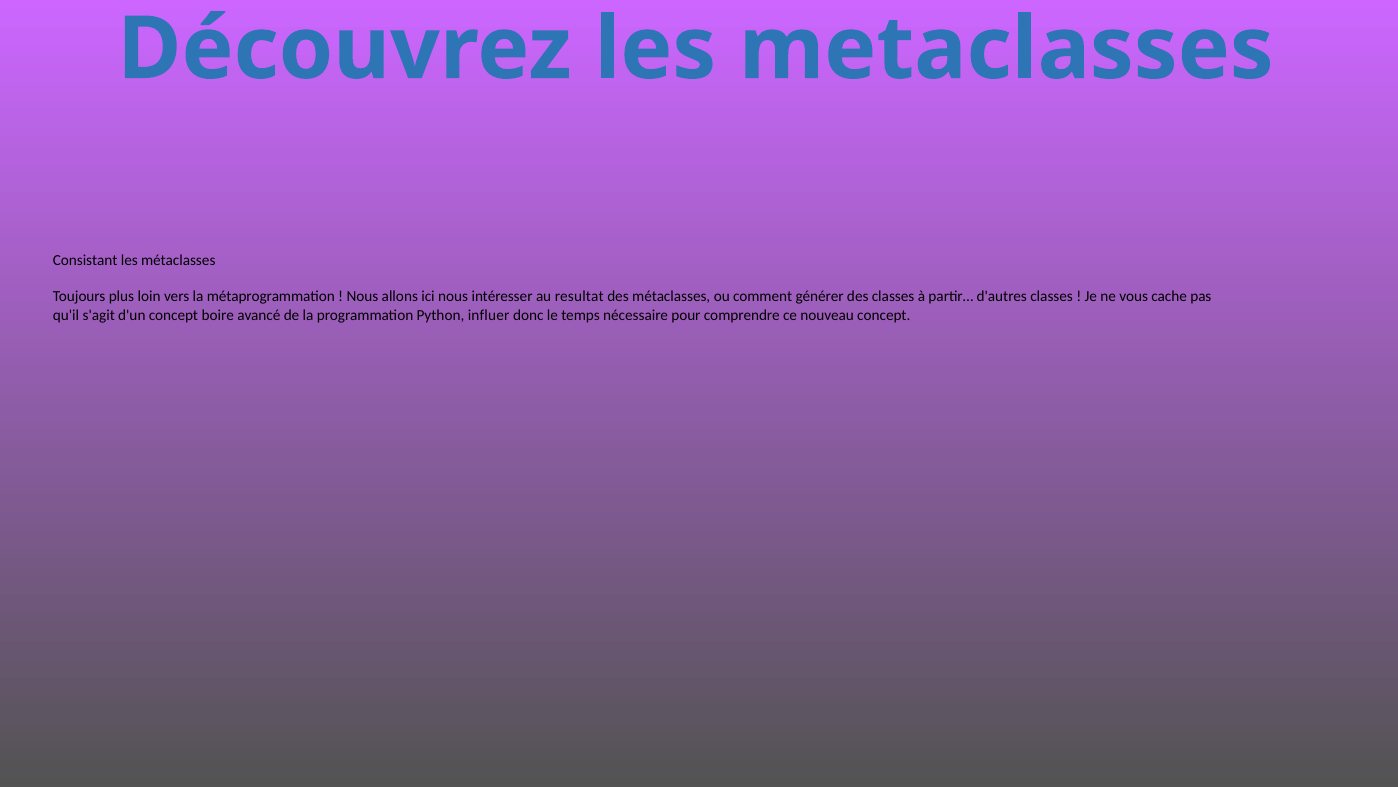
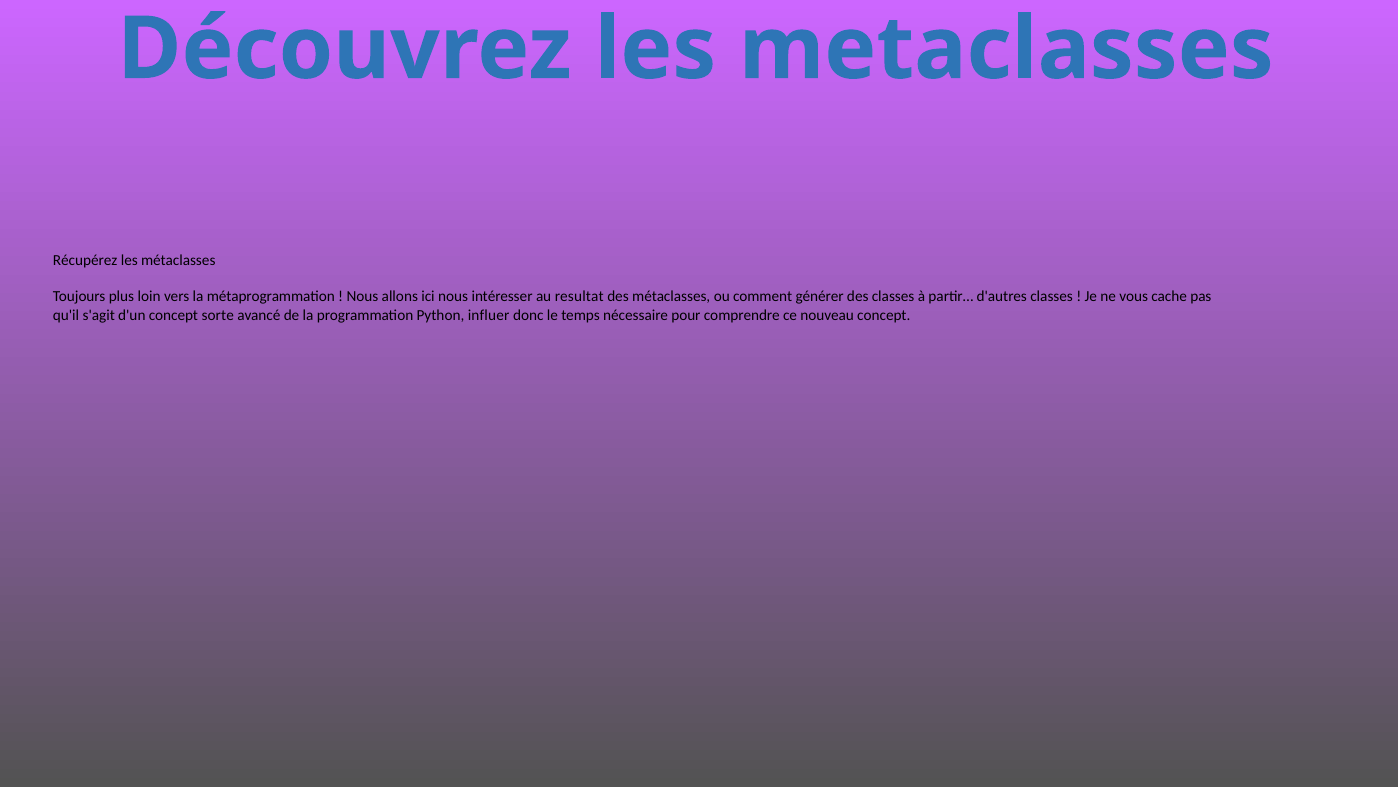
Consistant: Consistant -> Récupérez
boire: boire -> sorte
